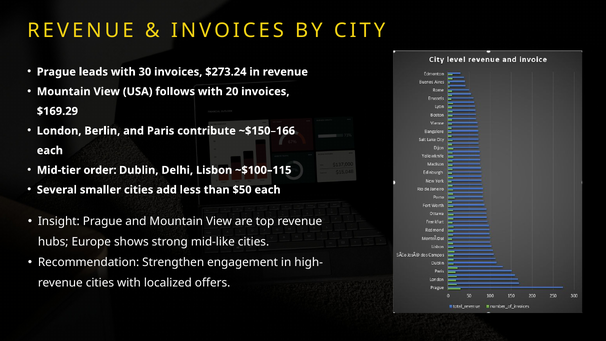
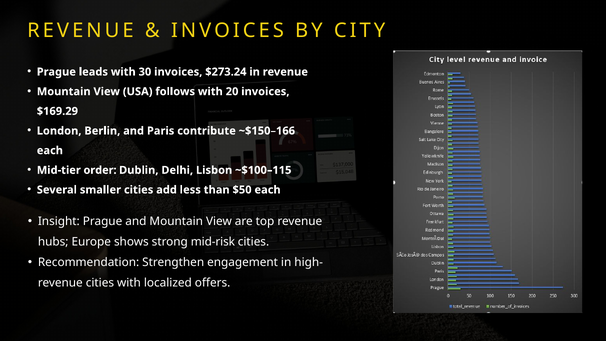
mid-like: mid-like -> mid-risk
